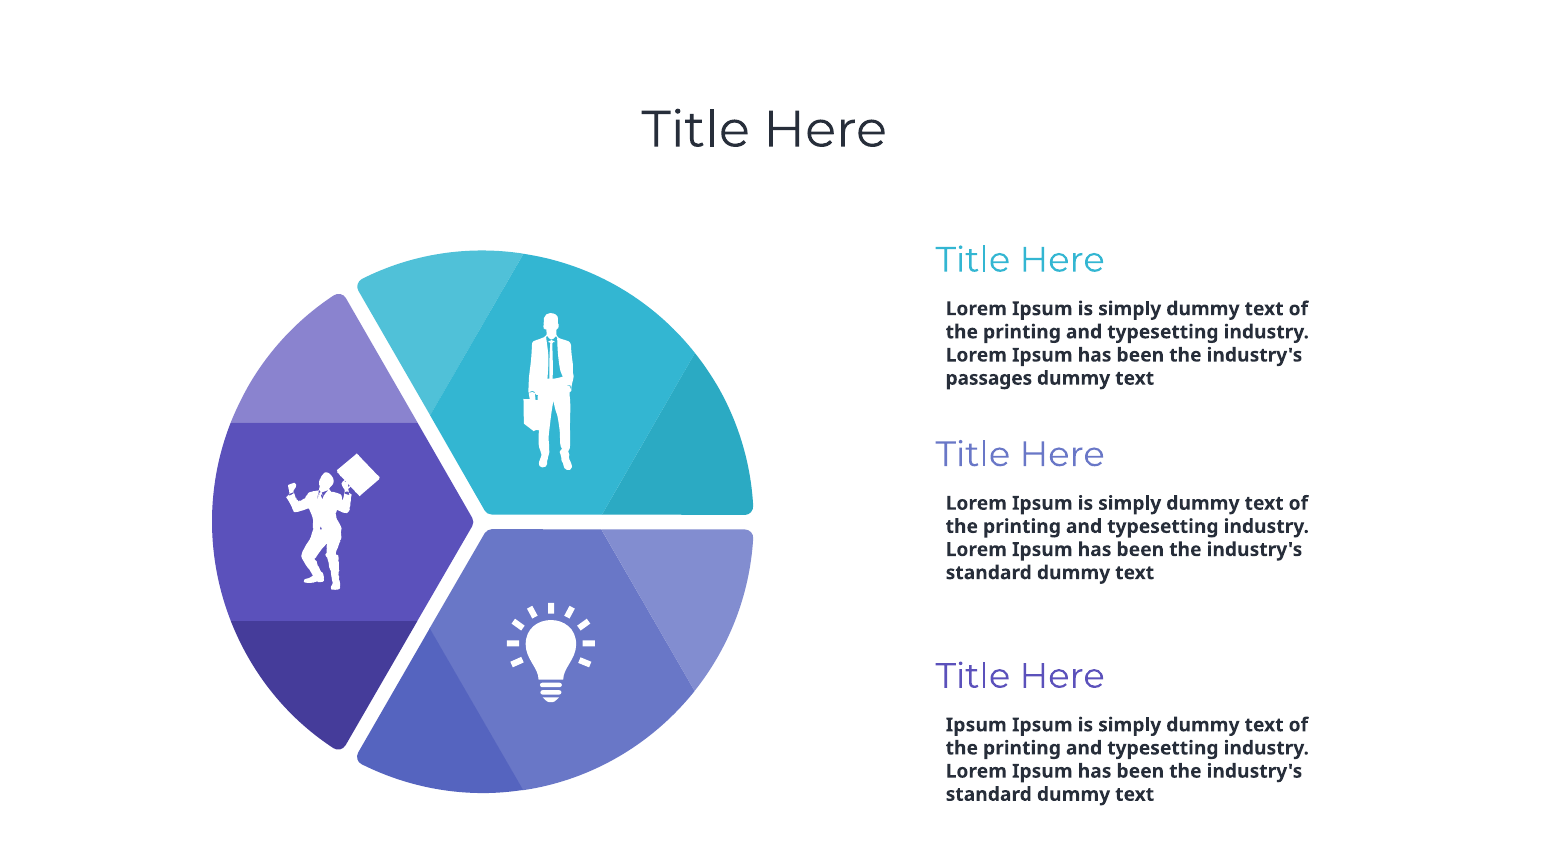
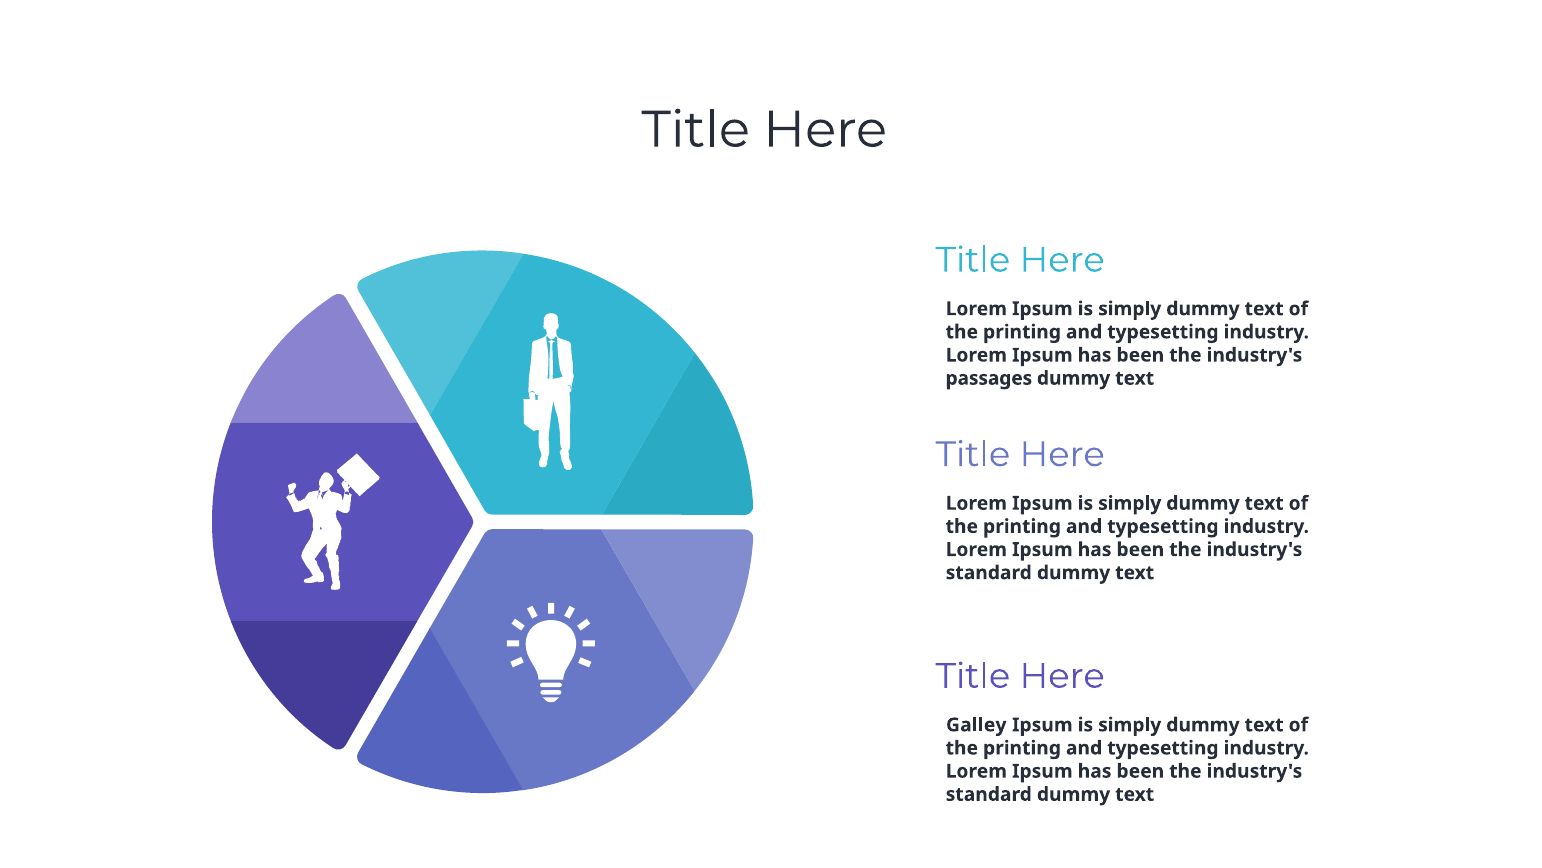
Ipsum at (976, 724): Ipsum -> Galley
